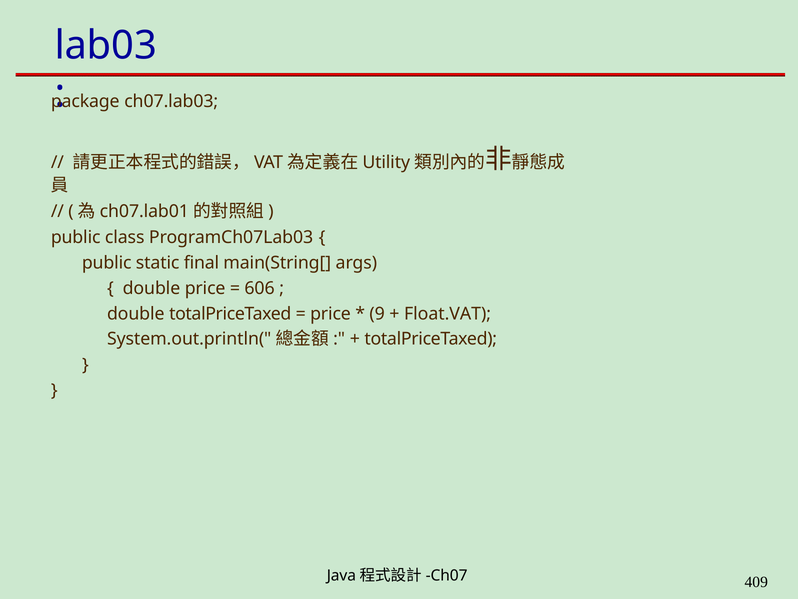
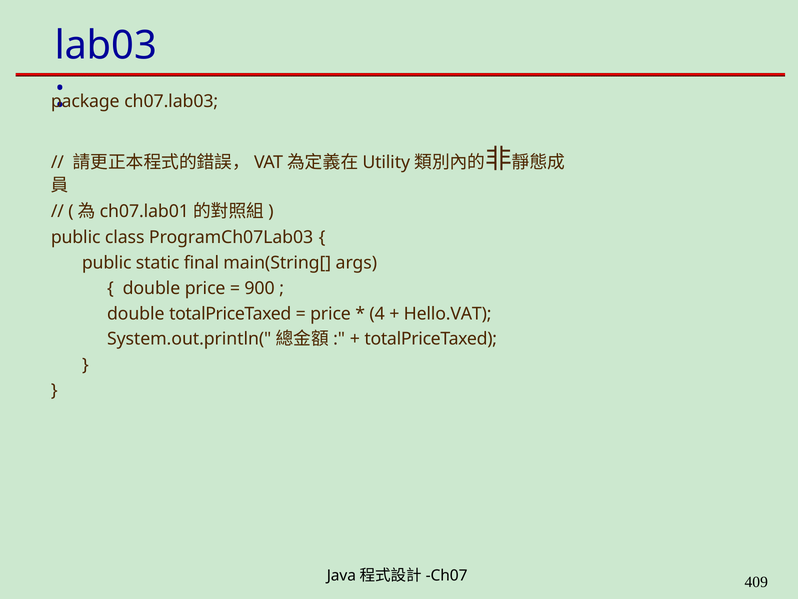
606: 606 -> 900
9: 9 -> 4
Float.VAT: Float.VAT -> Hello.VAT
